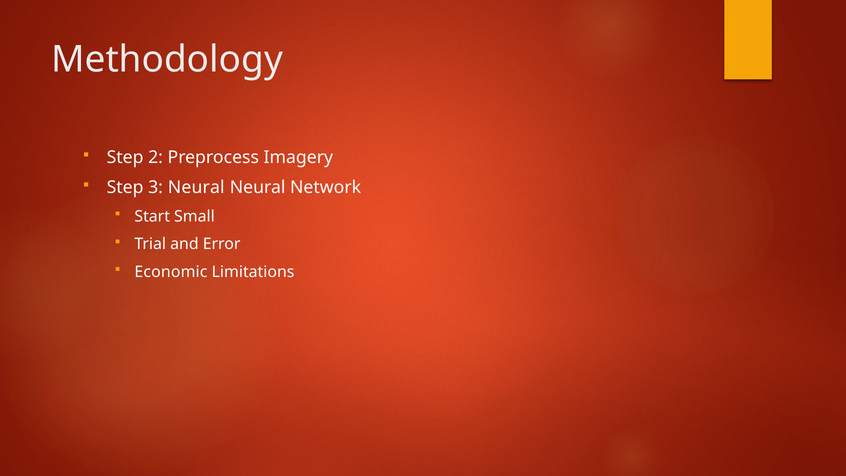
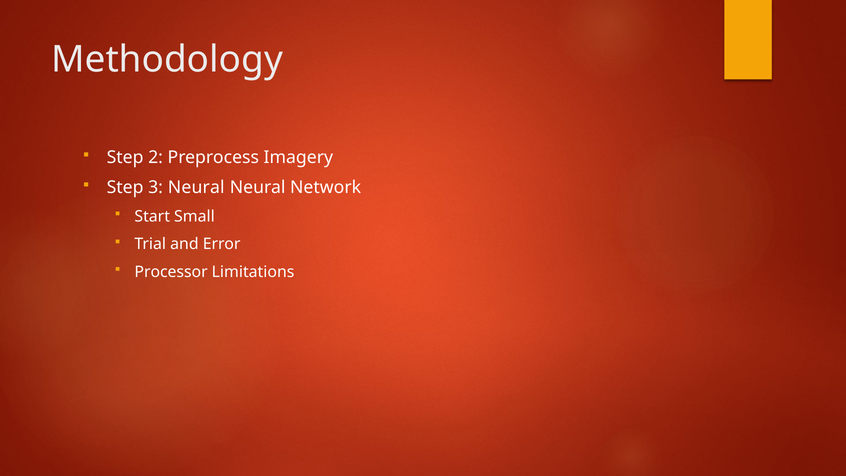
Economic: Economic -> Processor
